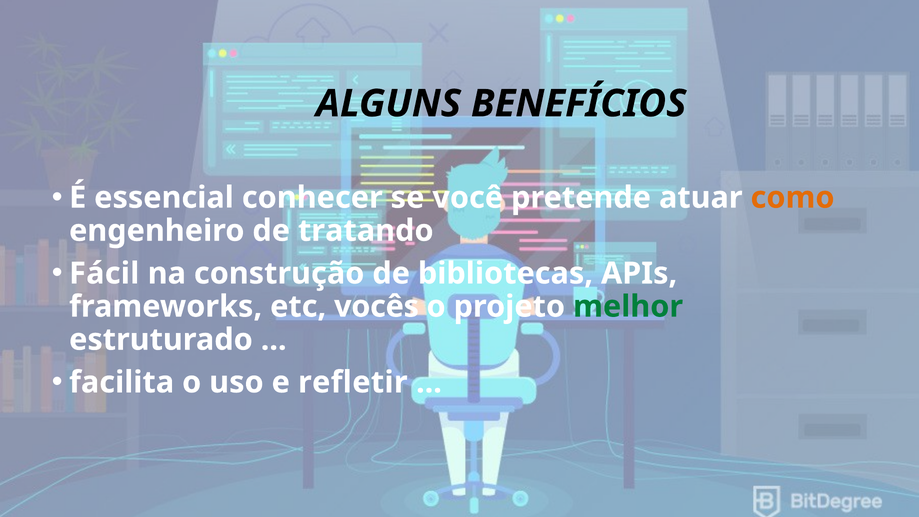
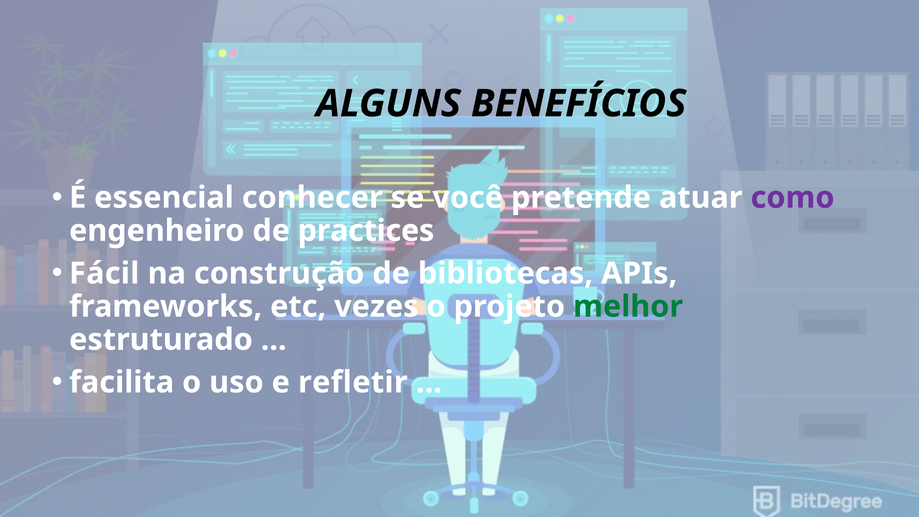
como colour: orange -> purple
tratando: tratando -> practices
vocês: vocês -> vezes
